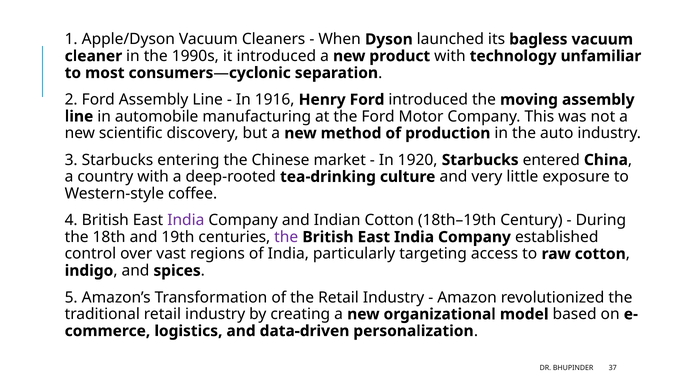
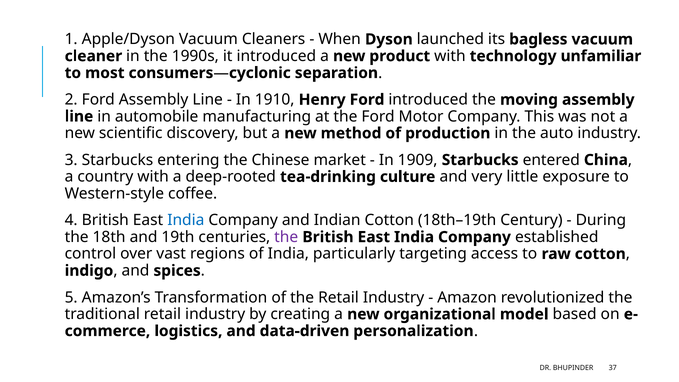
1916: 1916 -> 1910
1920: 1920 -> 1909
India at (186, 220) colour: purple -> blue
